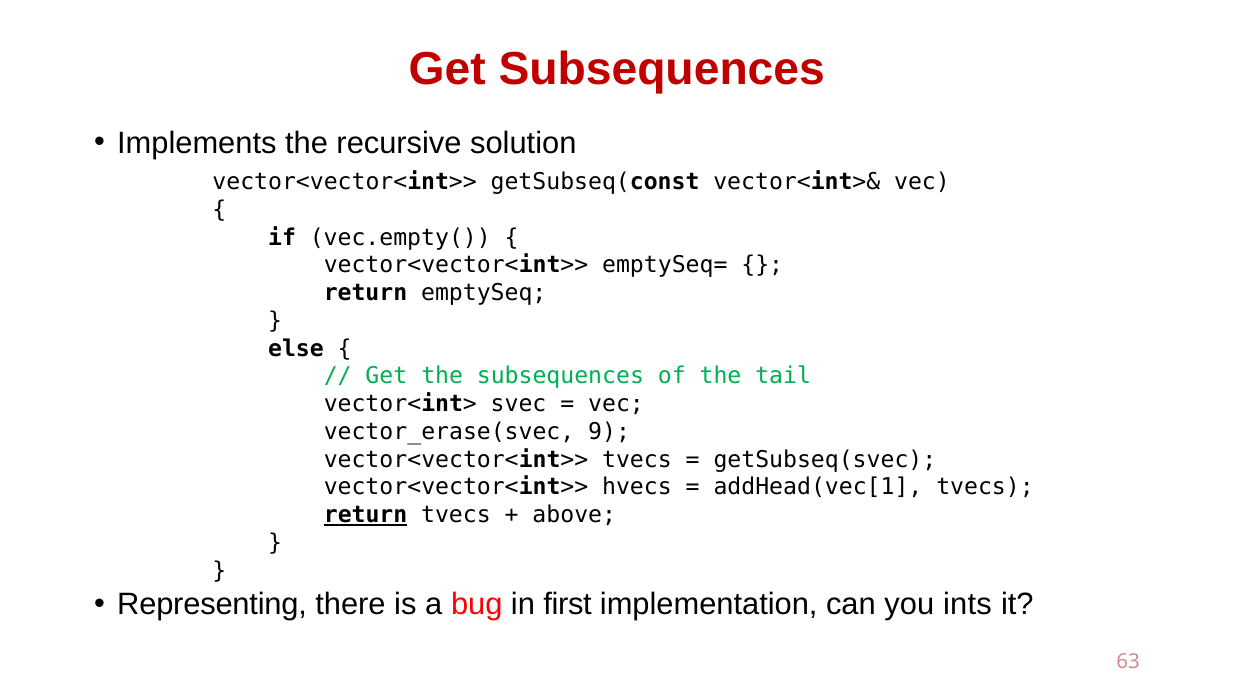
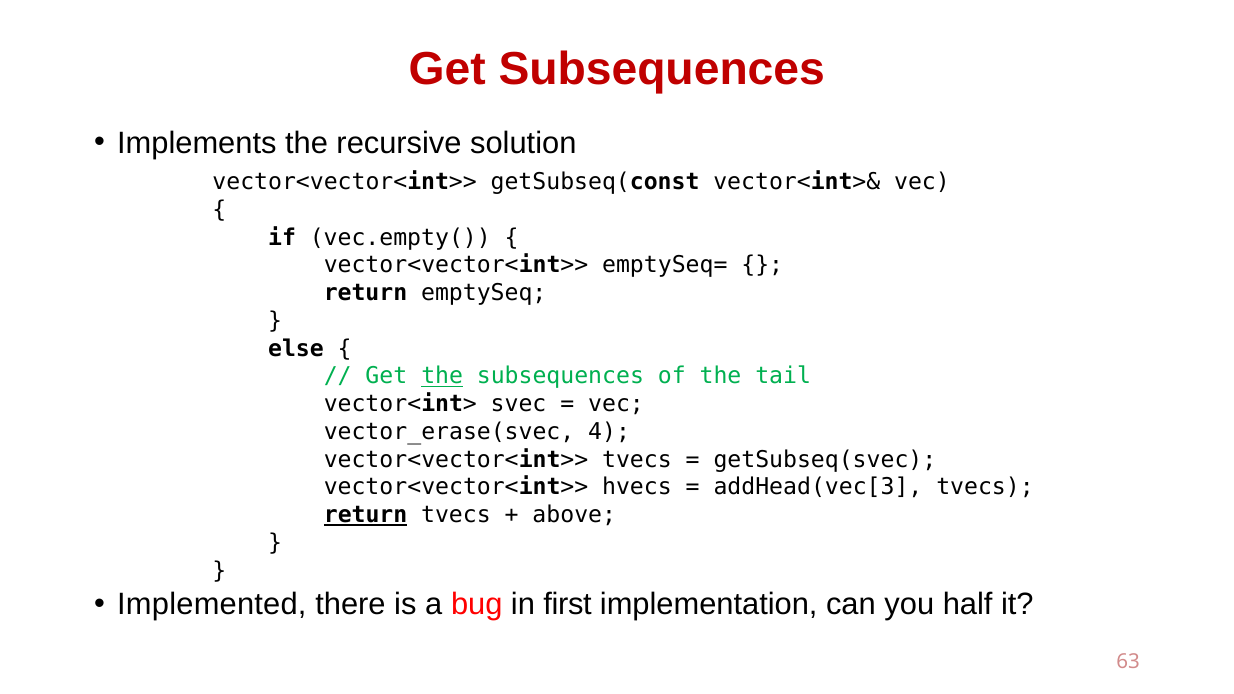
the at (442, 376) underline: none -> present
9: 9 -> 4
addHead(vec[1: addHead(vec[1 -> addHead(vec[3
Representing: Representing -> Implemented
ints: ints -> half
